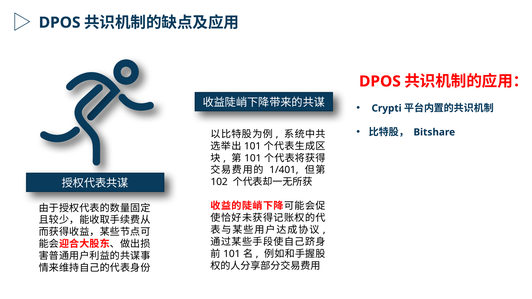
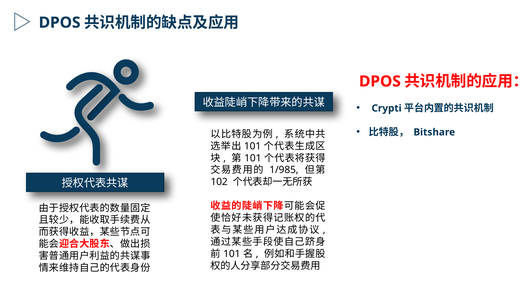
1/401: 1/401 -> 1/985
